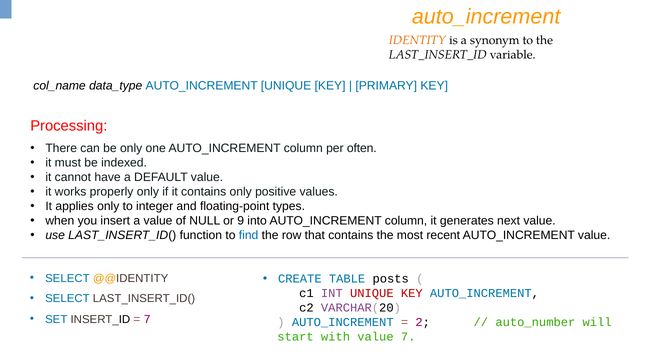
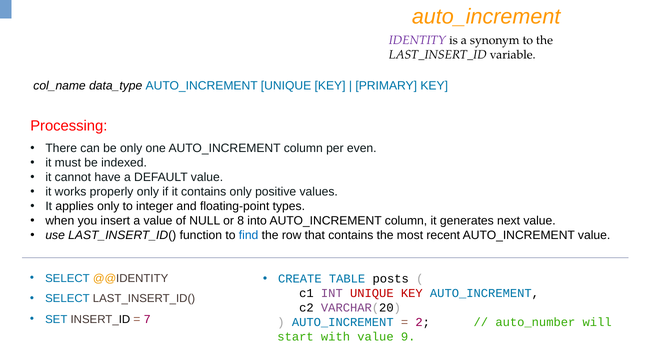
IDENTITY colour: orange -> purple
often: often -> even
9: 9 -> 8
value 7: 7 -> 9
